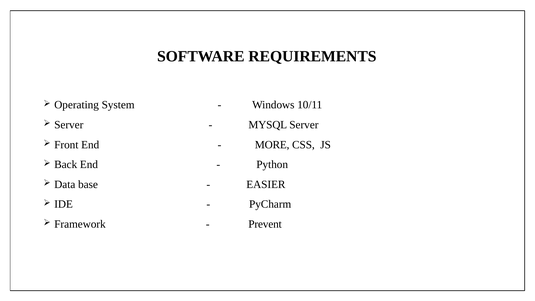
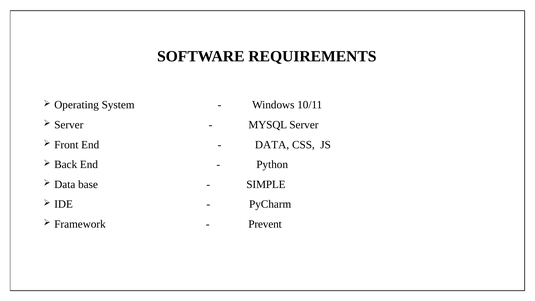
MORE at (272, 145): MORE -> DATA
EASIER: EASIER -> SIMPLE
